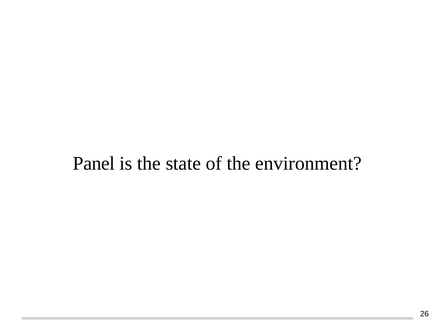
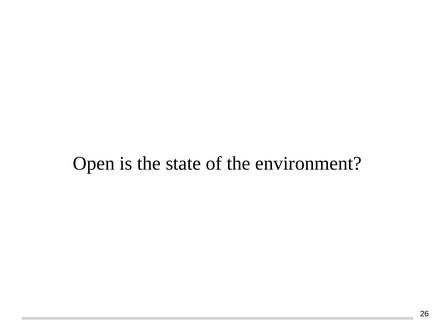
Panel: Panel -> Open
